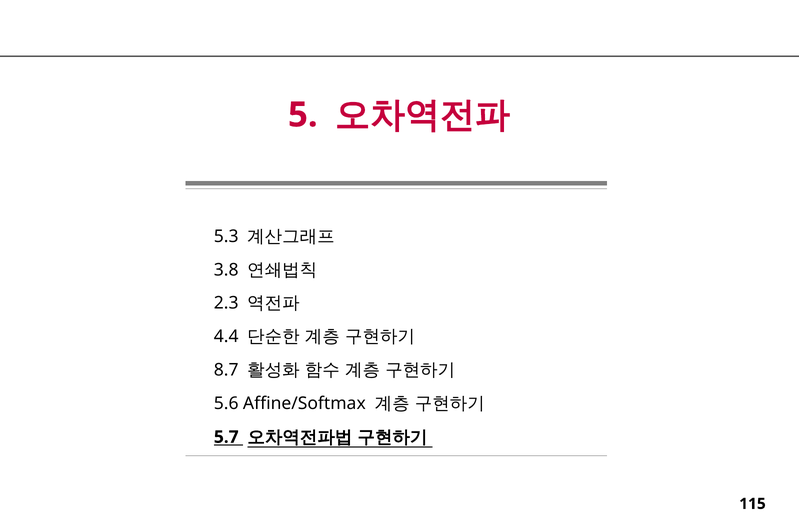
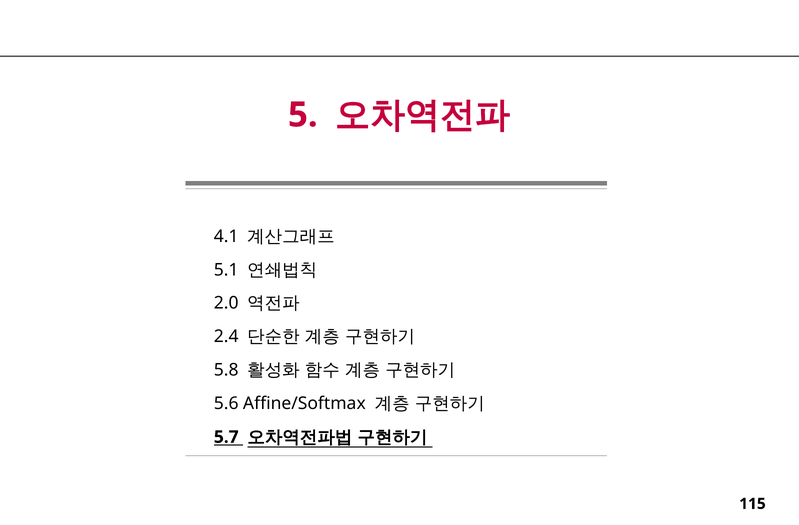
5.3: 5.3 -> 4.1
3.8: 3.8 -> 5.1
2.3: 2.3 -> 2.0
4.4: 4.4 -> 2.4
8.7: 8.7 -> 5.8
